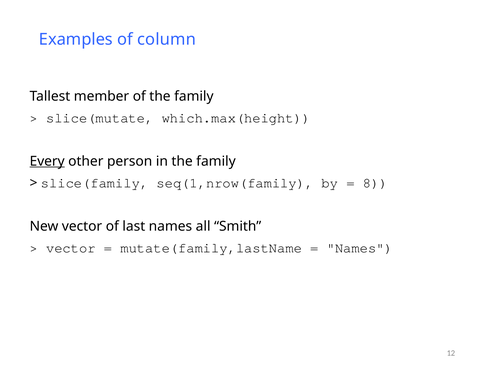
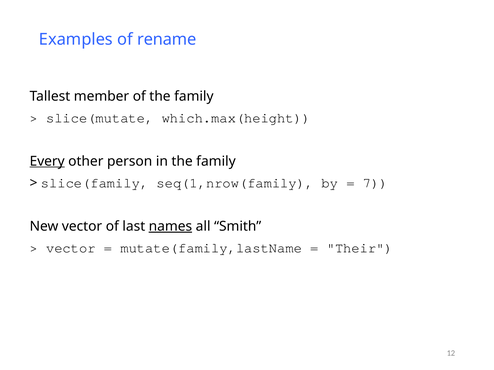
column: column -> rename
8: 8 -> 7
names at (170, 227) underline: none -> present
Names at (360, 248): Names -> Their
